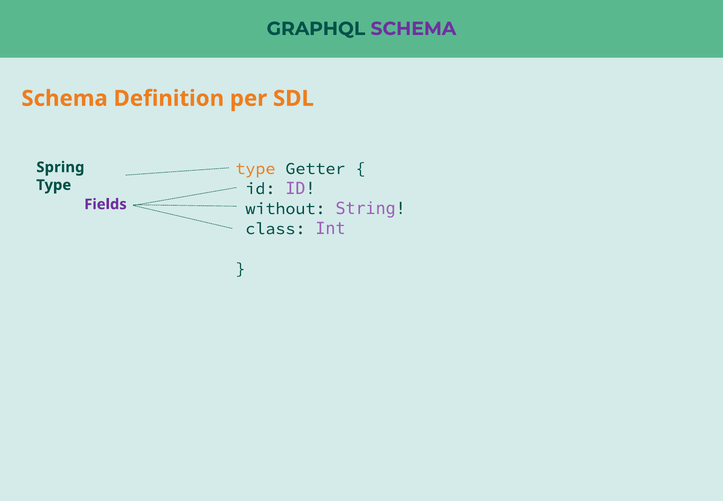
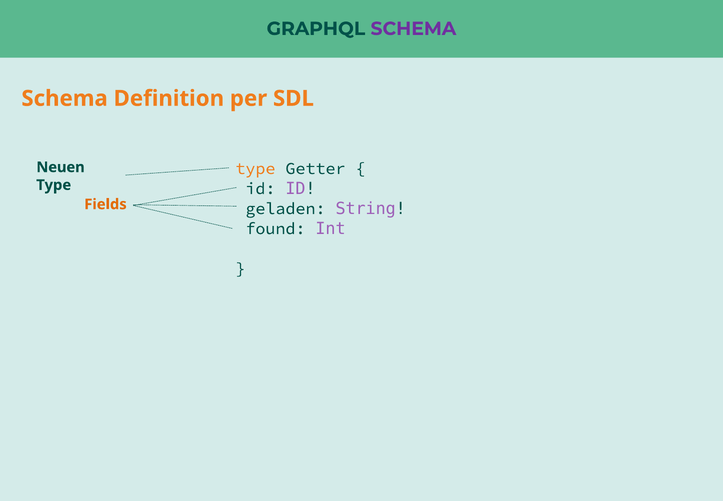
Spring: Spring -> Neuen
Fields colour: purple -> orange
without: without -> geladen
class: class -> found
